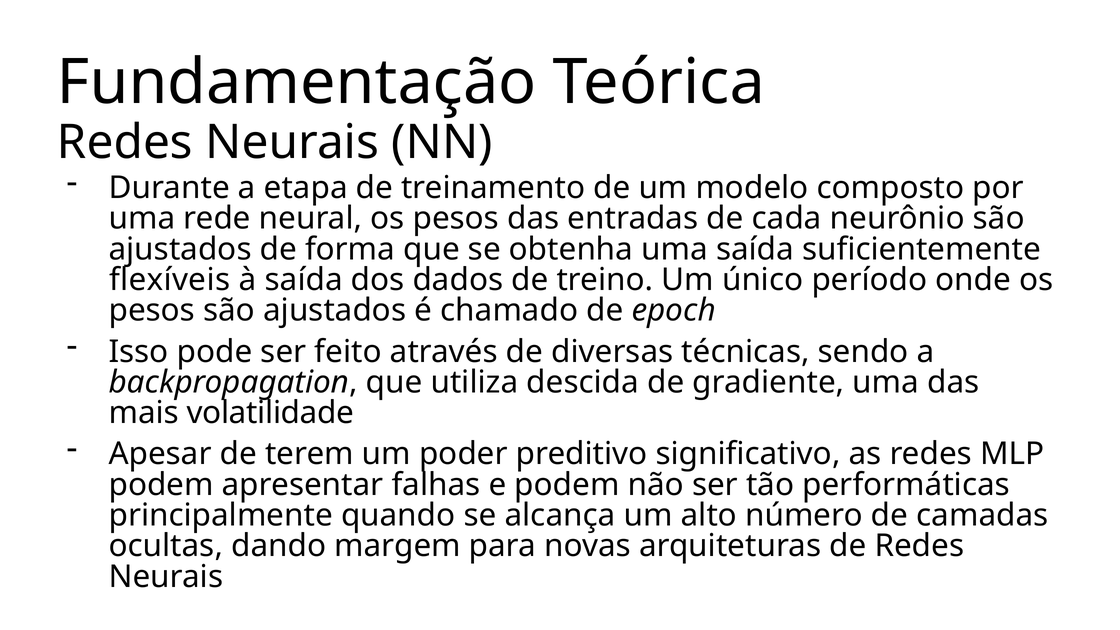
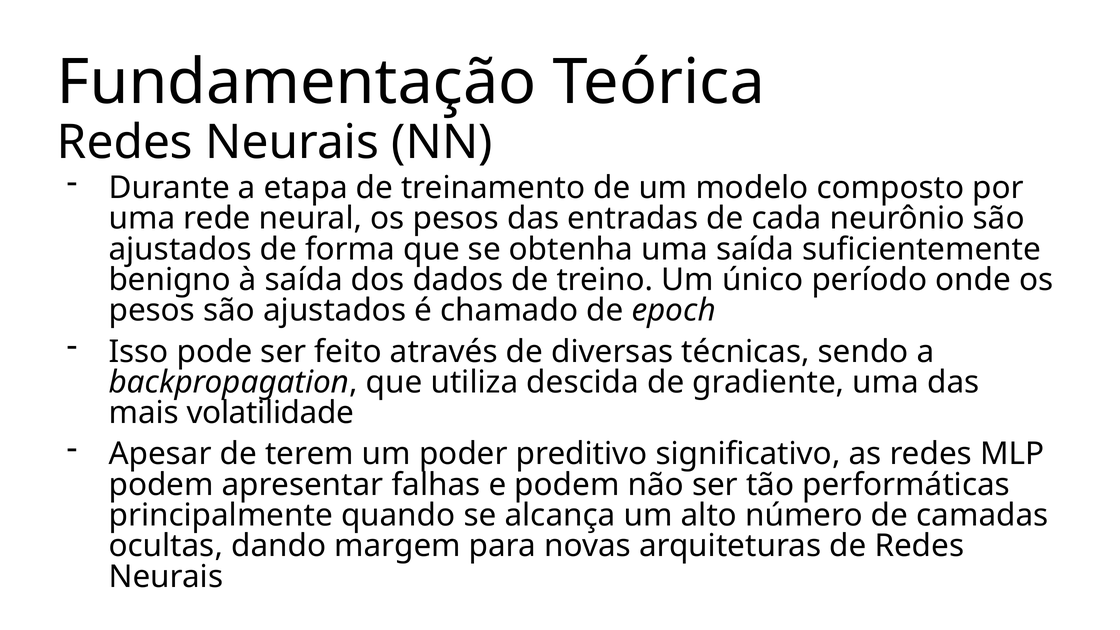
flexíveis: flexíveis -> benigno
